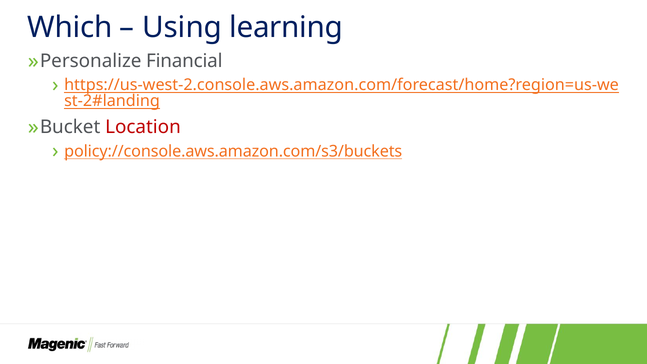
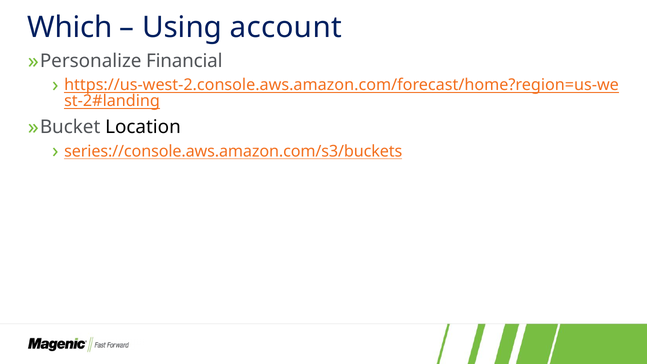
learning: learning -> account
Location colour: red -> black
policy://console.aws.amazon.com/s3/buckets: policy://console.aws.amazon.com/s3/buckets -> series://console.aws.amazon.com/s3/buckets
